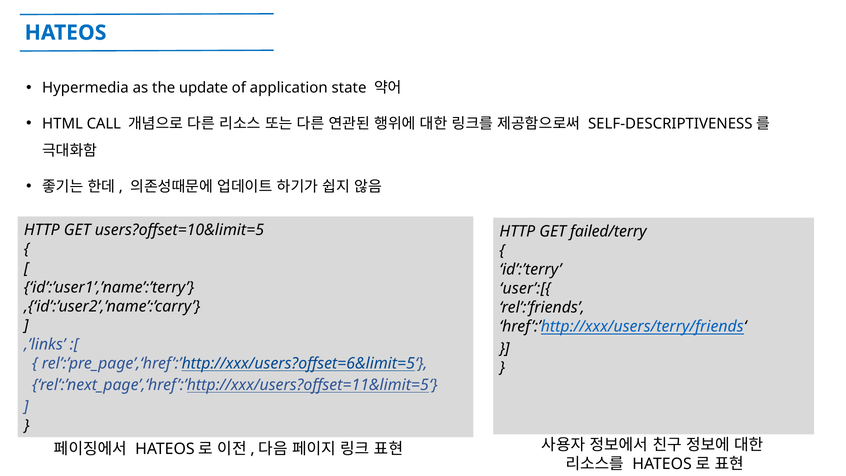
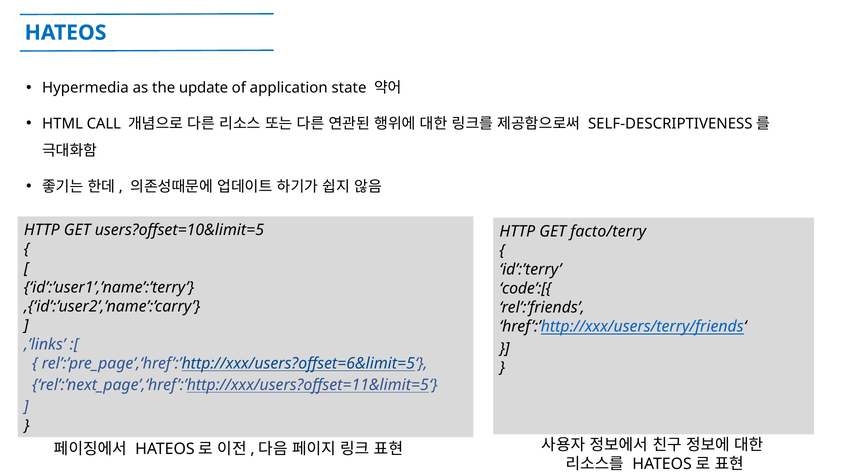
failed/terry: failed/terry -> facto/terry
user’:[{: user’:[{ -> code’:[{
